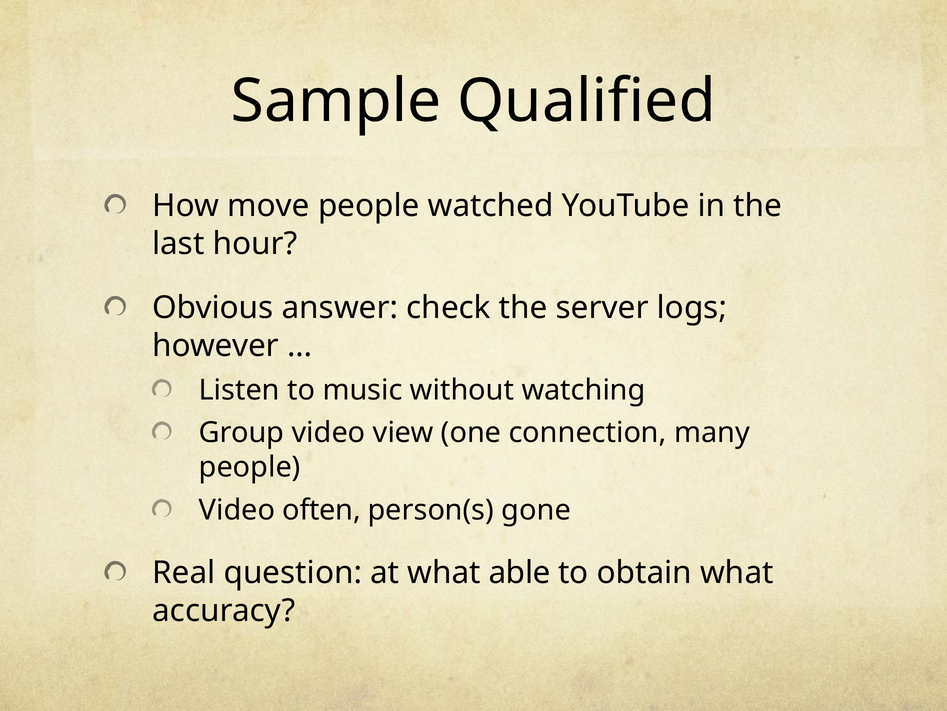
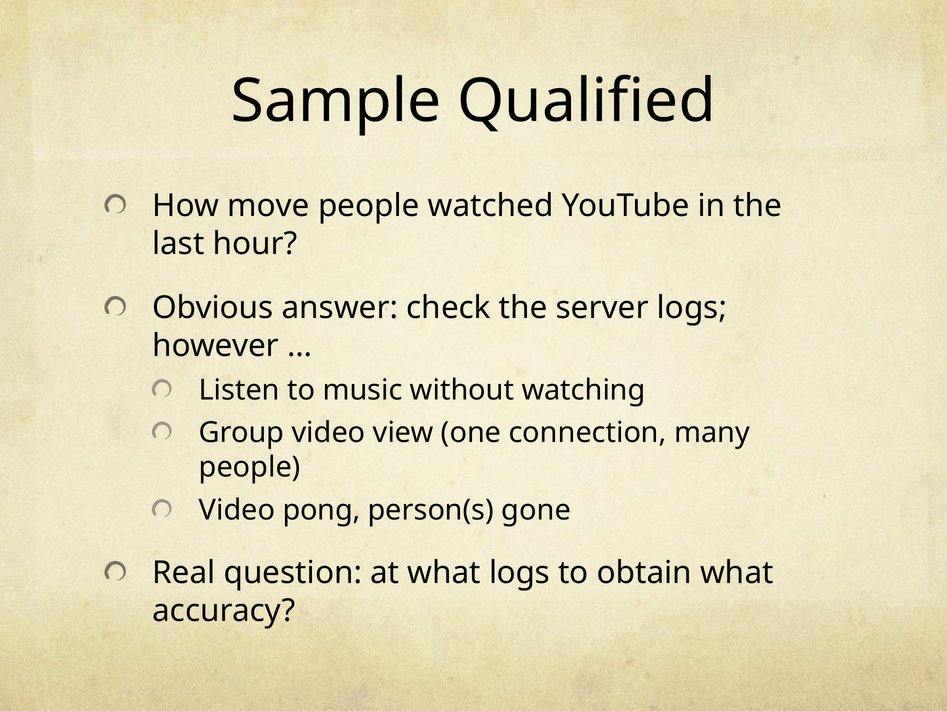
often: often -> pong
what able: able -> logs
